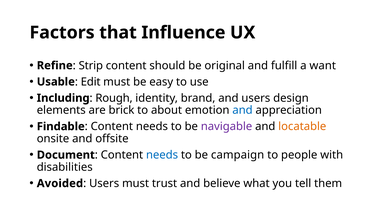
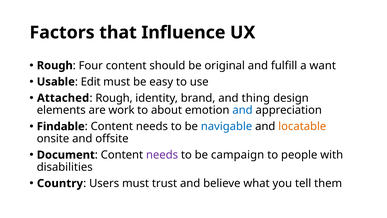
Refine at (55, 65): Refine -> Rough
Strip: Strip -> Four
Including: Including -> Attached
and users: users -> thing
brick: brick -> work
navigable colour: purple -> blue
needs at (162, 155) colour: blue -> purple
Avoided: Avoided -> Country
